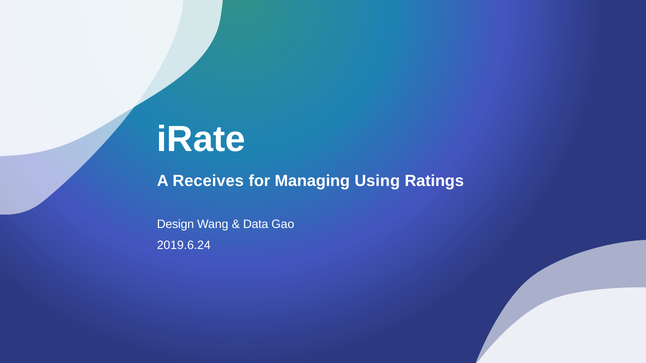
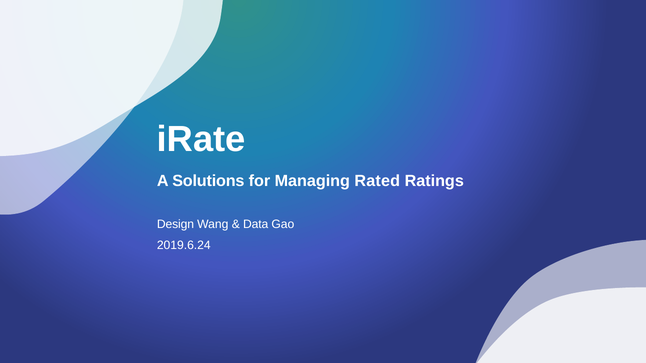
Receives: Receives -> Solutions
Using: Using -> Rated
